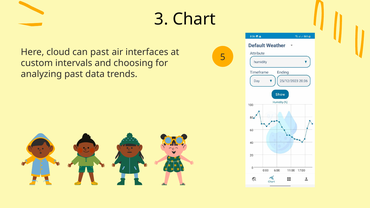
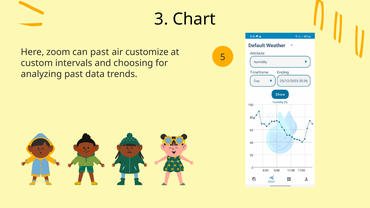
cloud: cloud -> zoom
interfaces: interfaces -> customize
